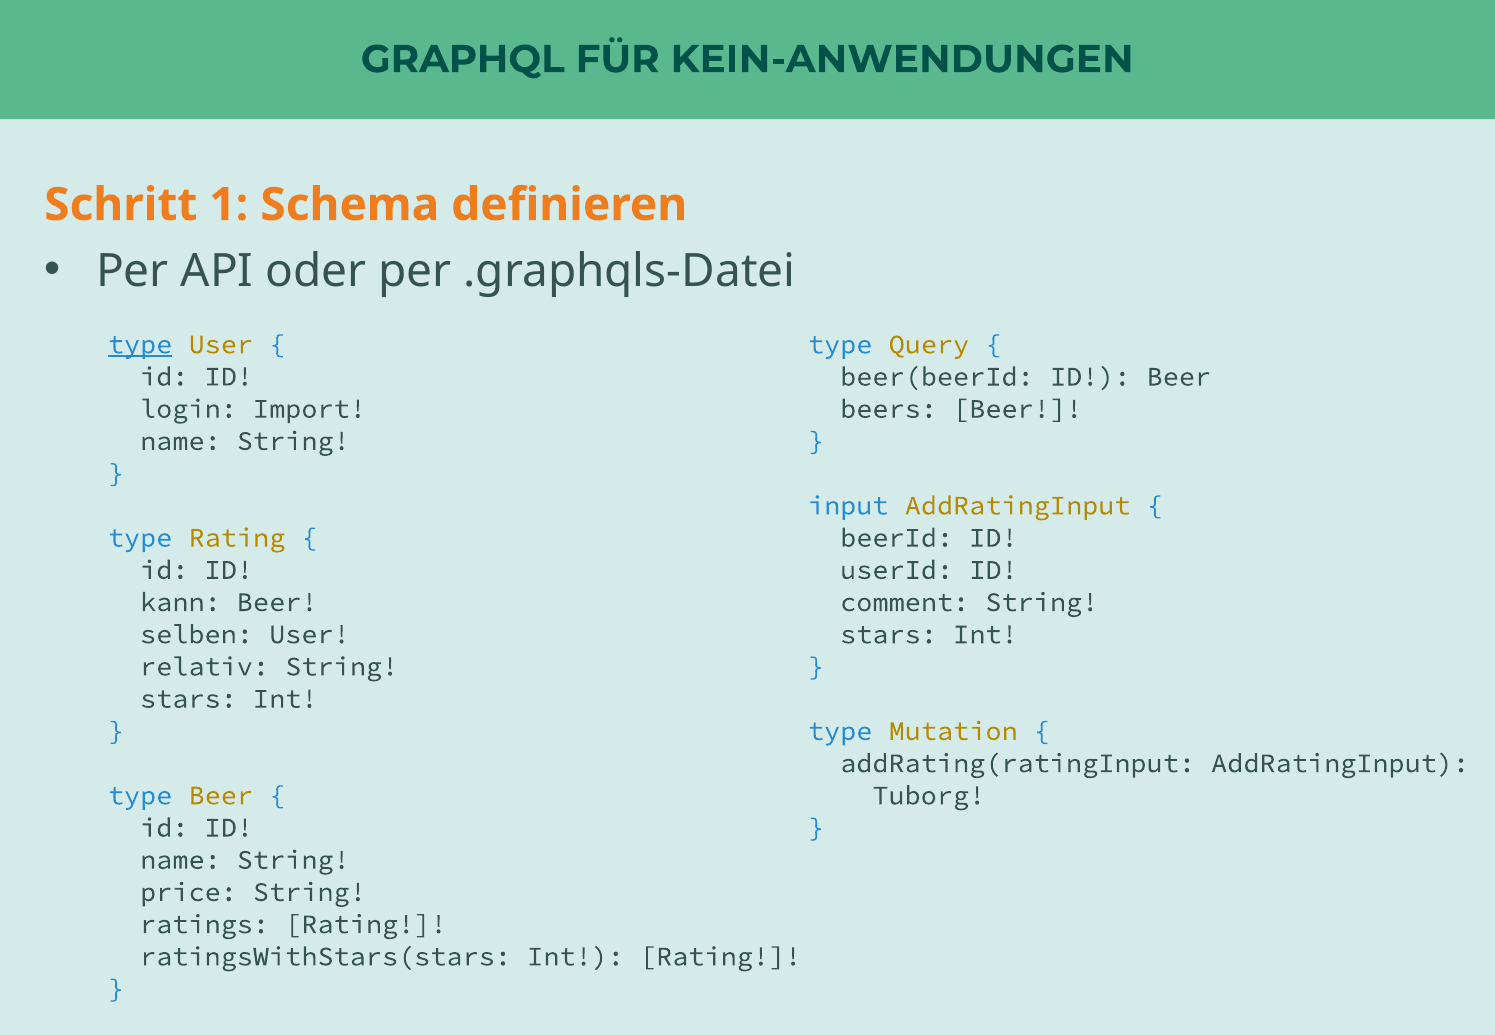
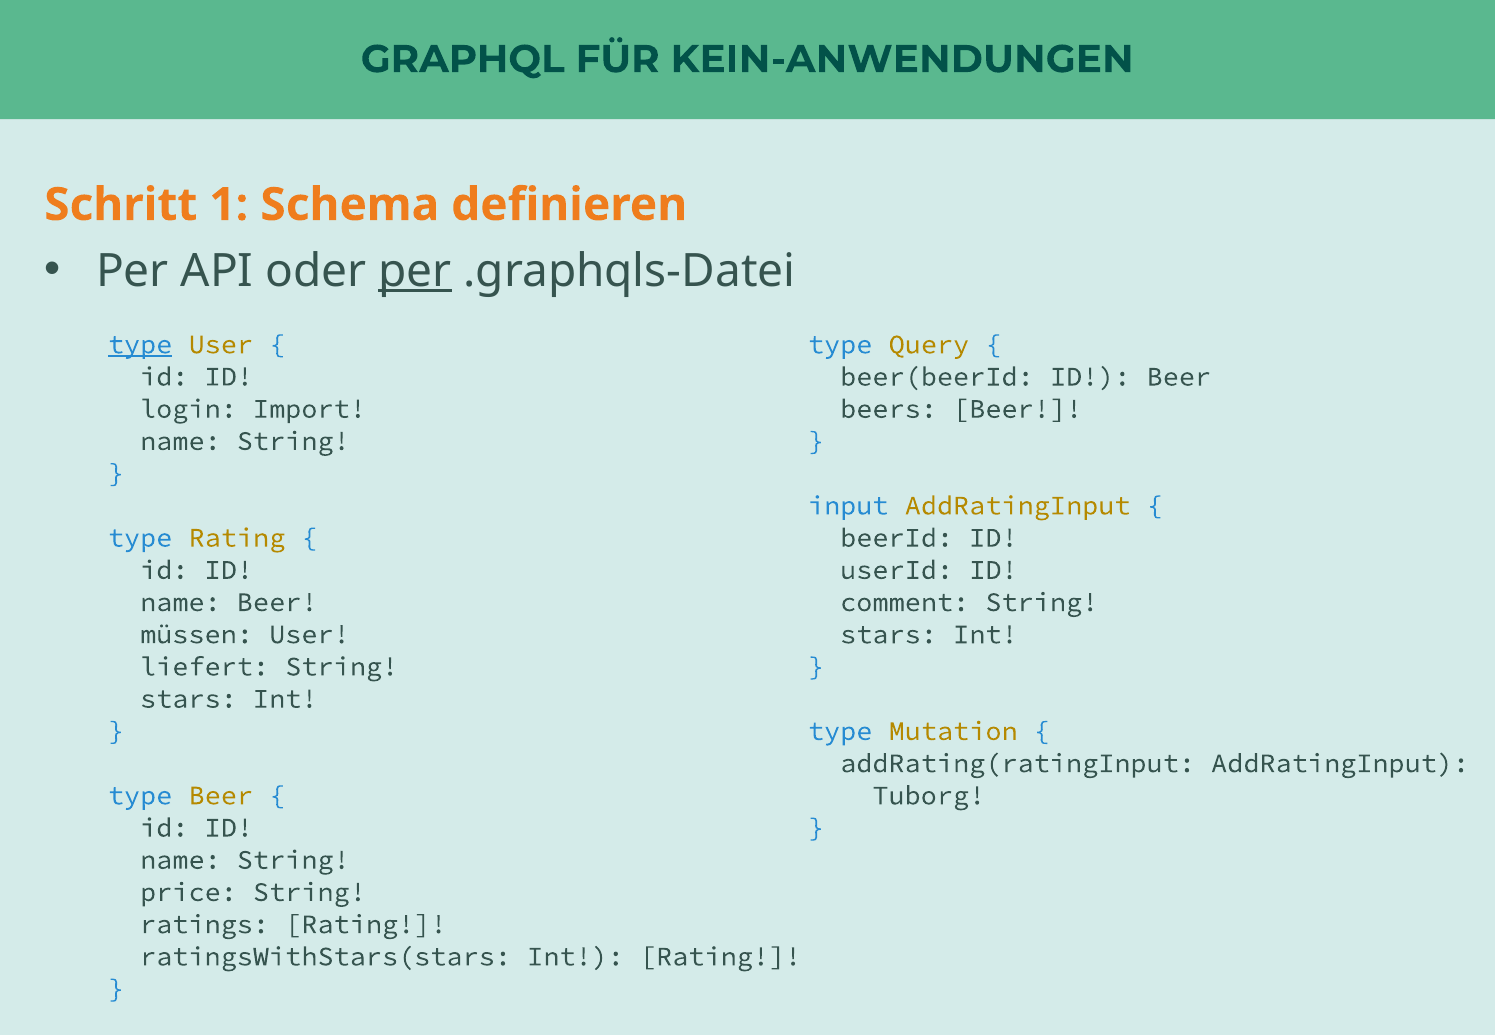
per at (415, 271) underline: none -> present
kann at (180, 602): kann -> name
selben: selben -> müssen
relativ: relativ -> liefert
